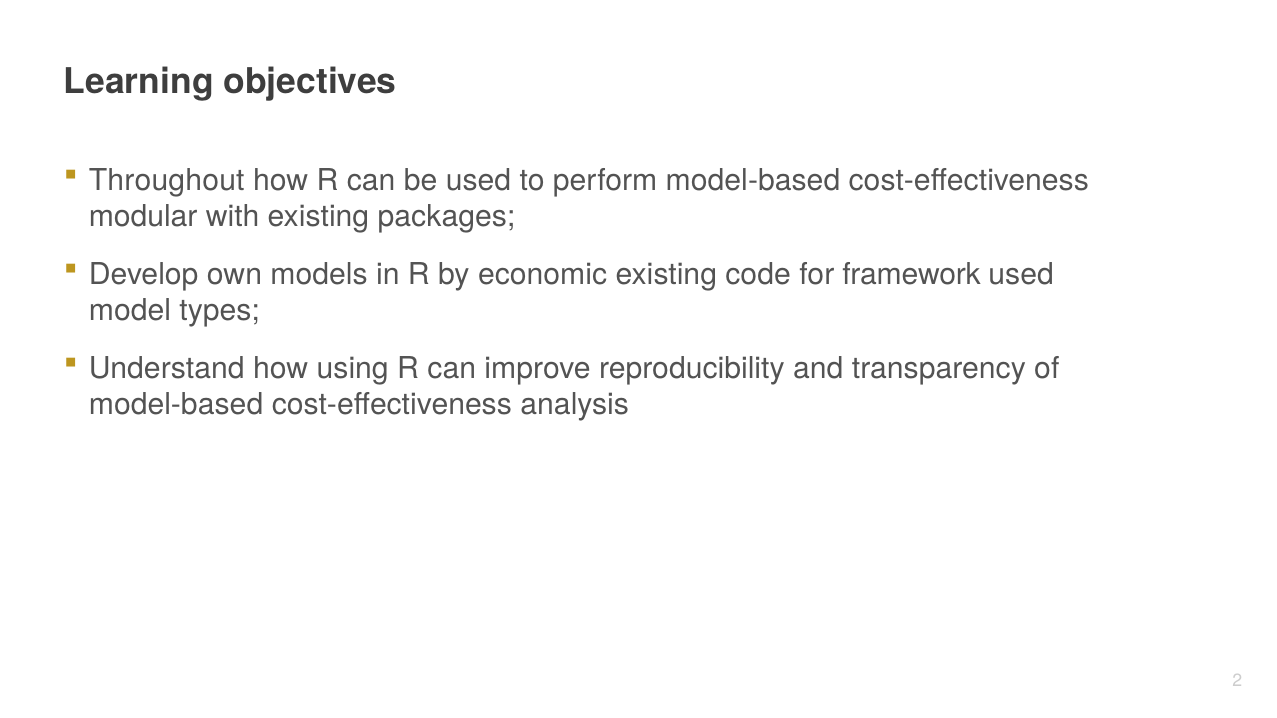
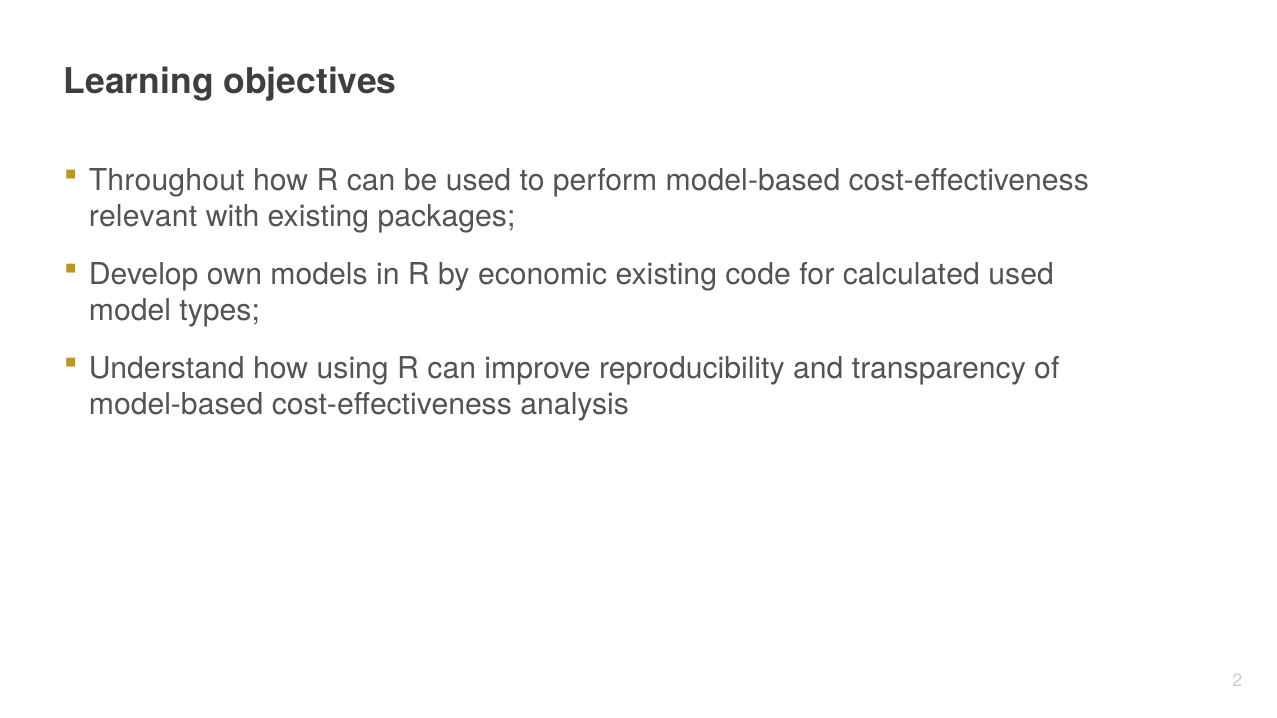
modular: modular -> relevant
framework: framework -> calculated
